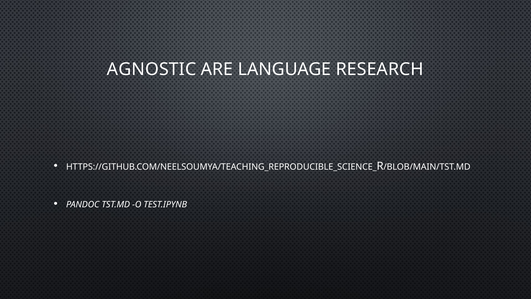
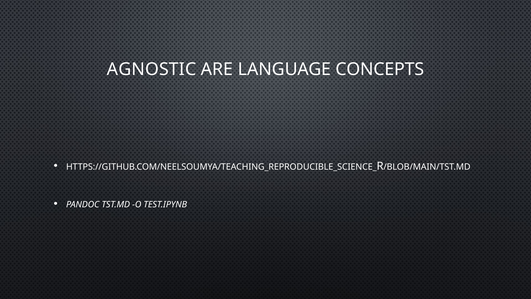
RESEARCH: RESEARCH -> CONCEPTS
